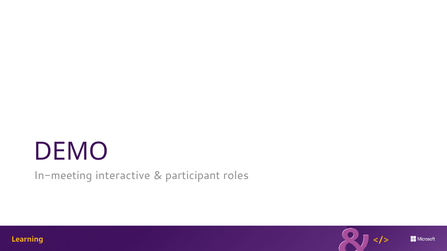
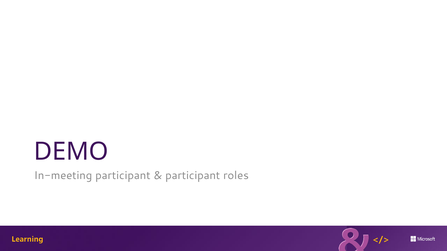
In-meeting interactive: interactive -> participant
